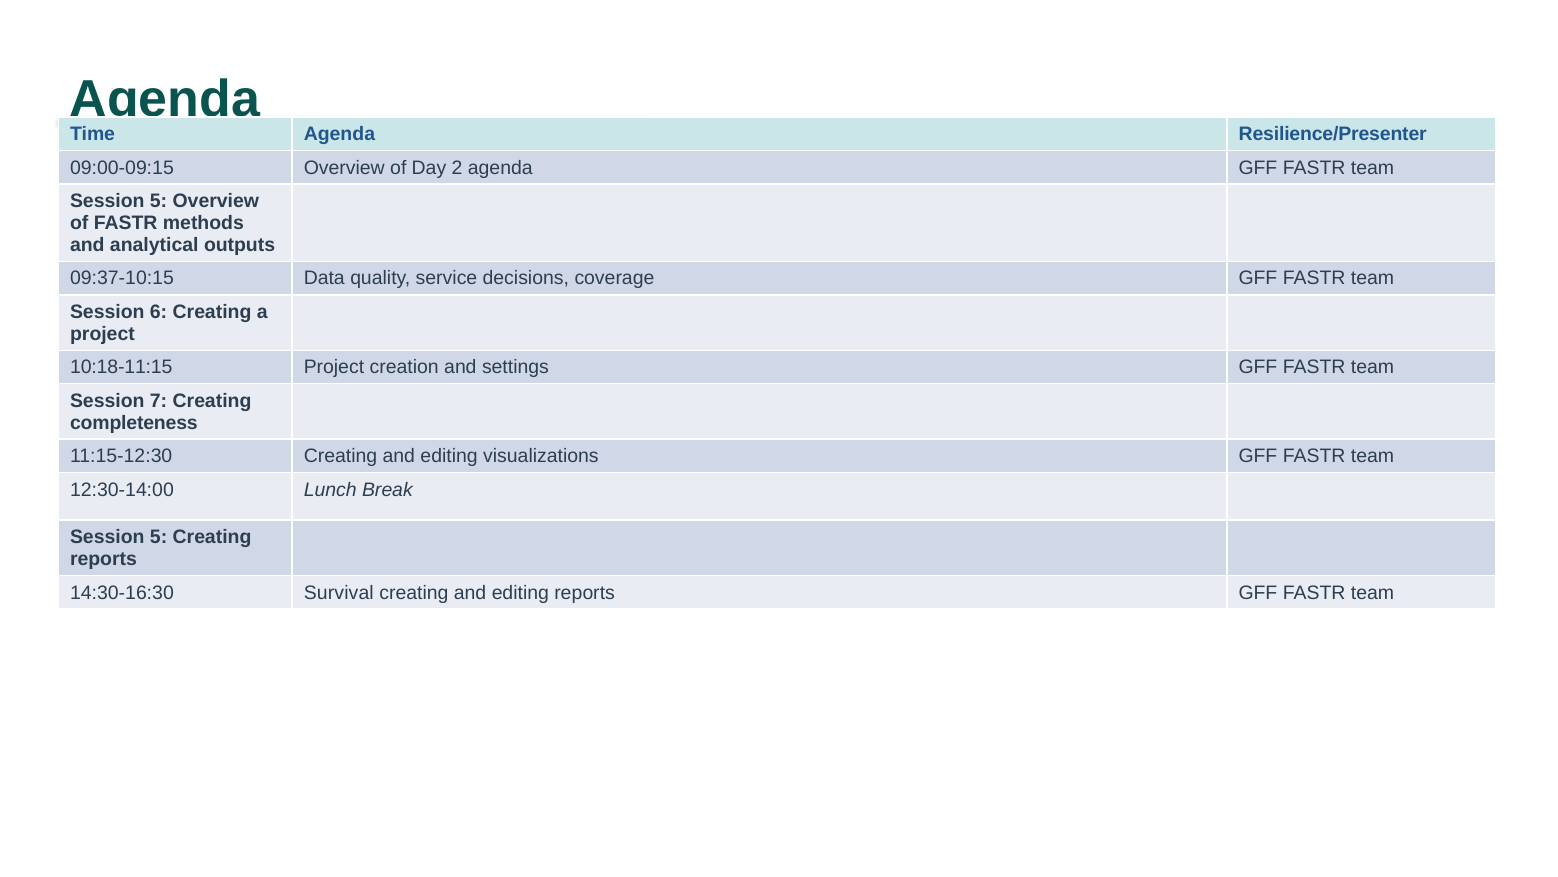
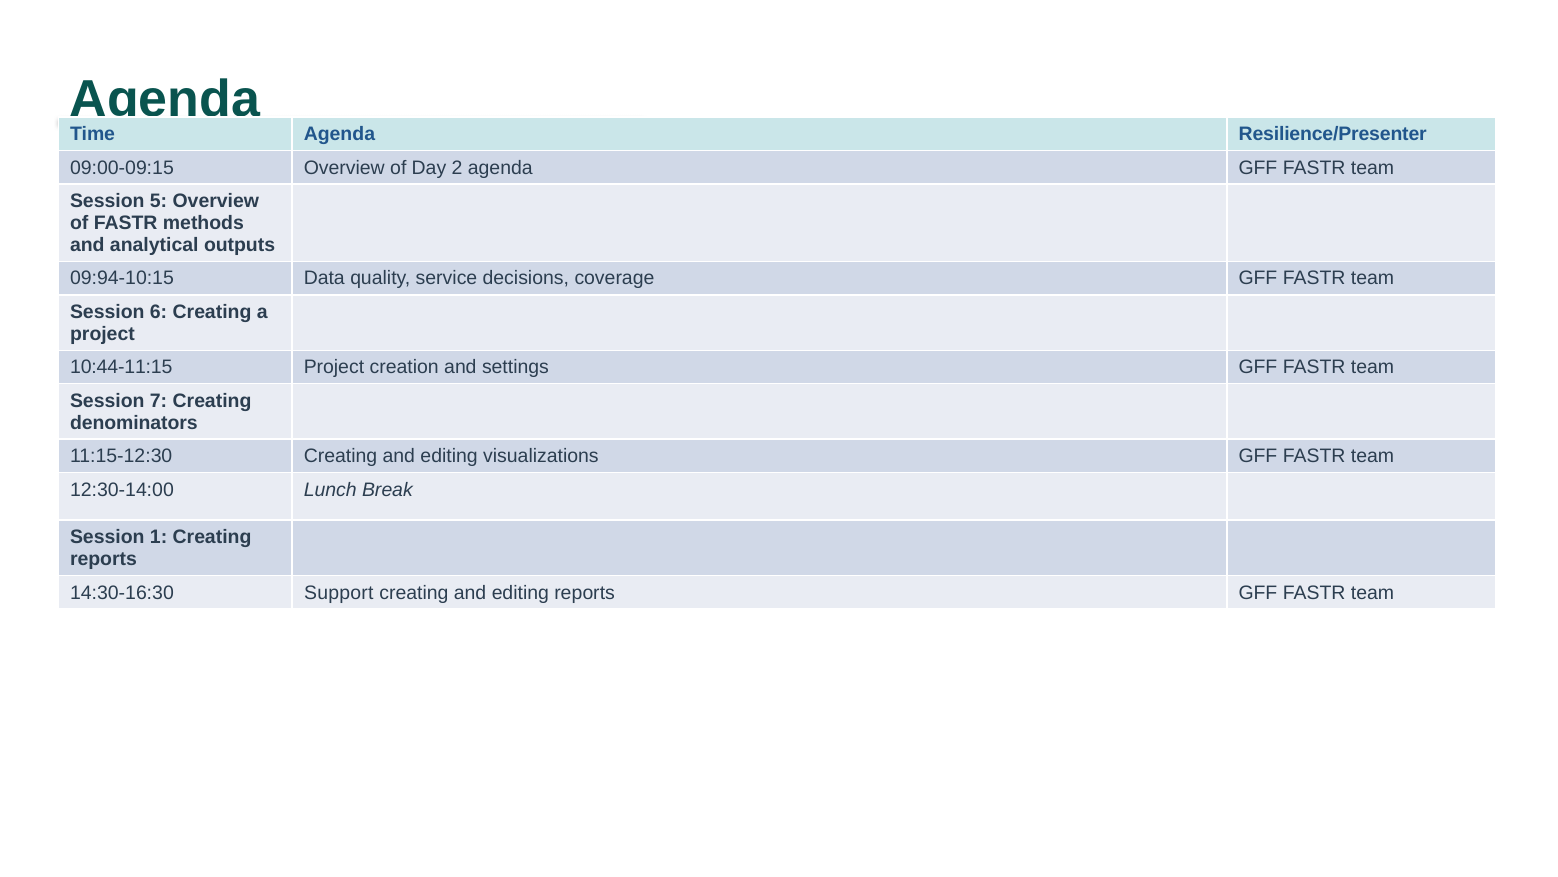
09:37-10:15: 09:37-10:15 -> 09:94-10:15
10:18-11:15: 10:18-11:15 -> 10:44-11:15
completeness: completeness -> denominators
5 at (159, 537): 5 -> 1
Survival: Survival -> Support
